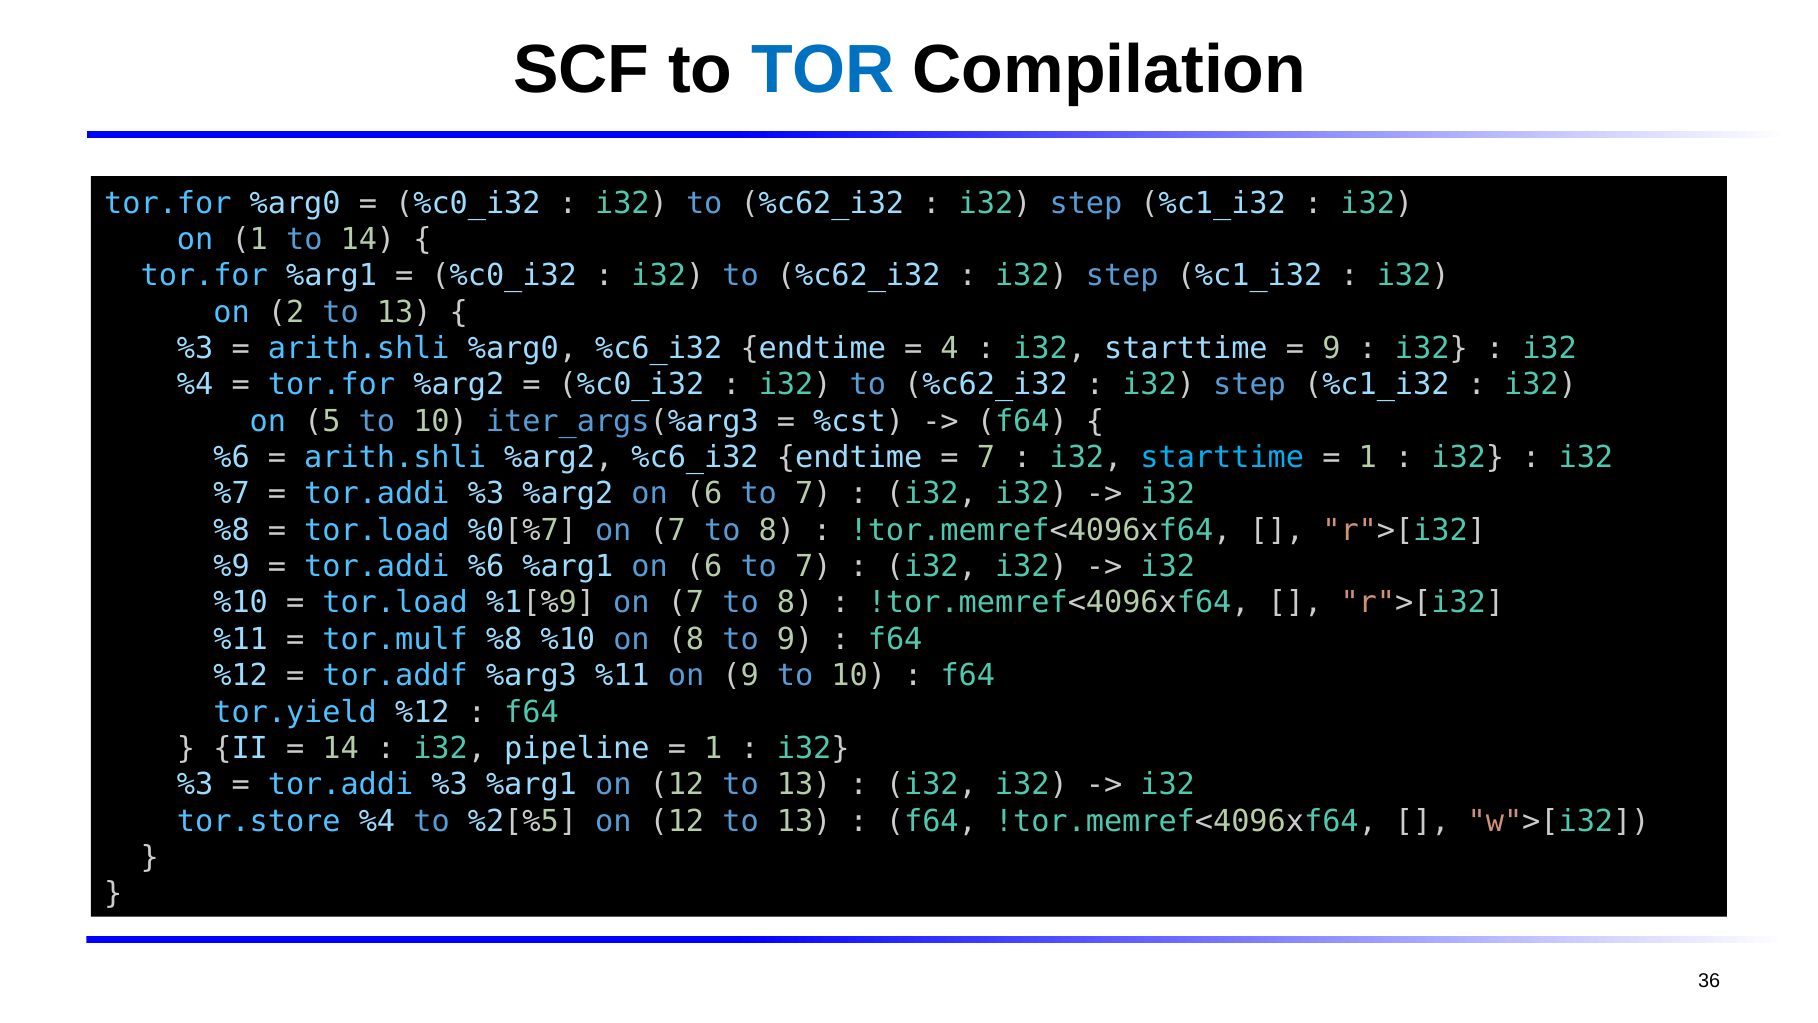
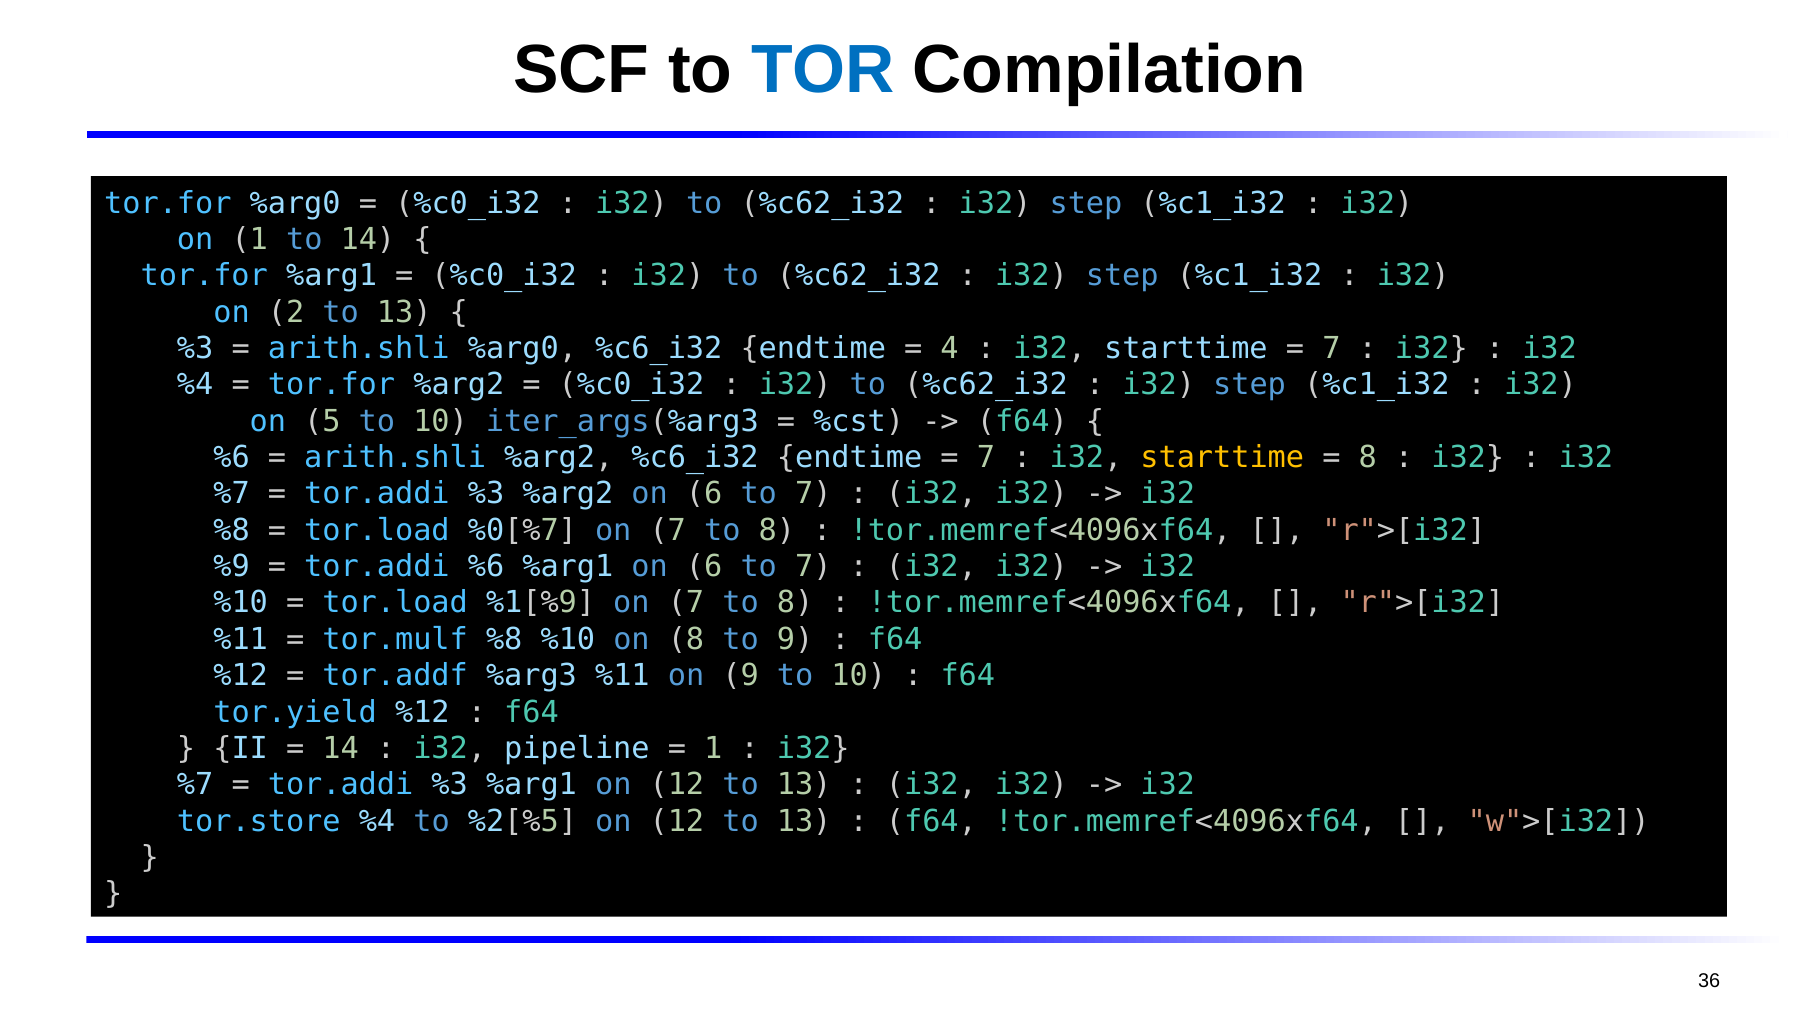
9 at (1331, 348): 9 -> 7
starttime at (1222, 457) colour: light blue -> yellow
1 at (1368, 457): 1 -> 8
%3 at (195, 784): %3 -> %7
